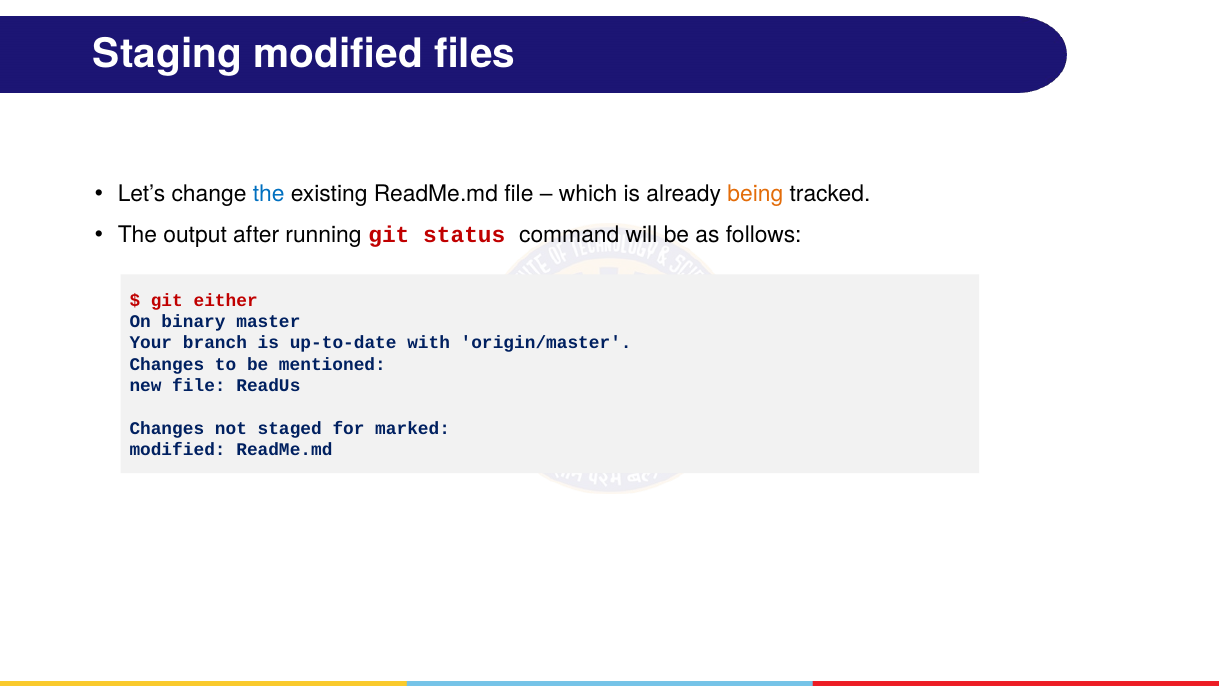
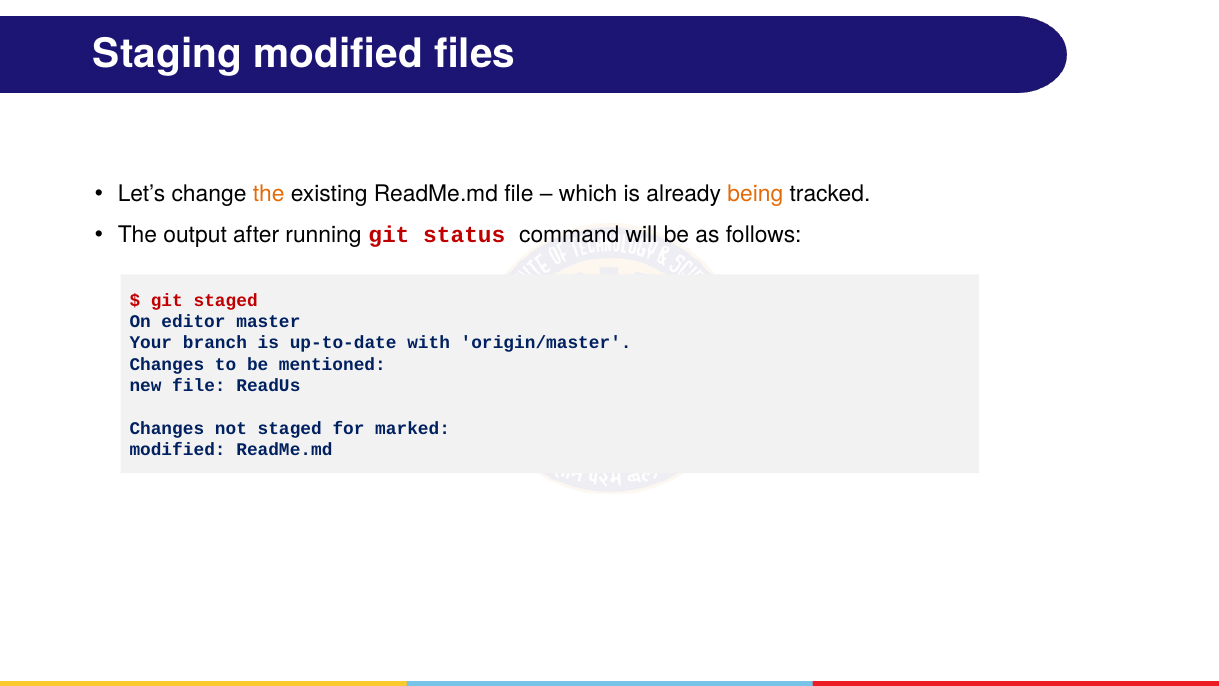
the at (269, 194) colour: blue -> orange
git either: either -> staged
binary: binary -> editor
